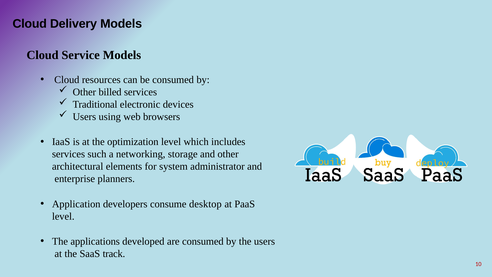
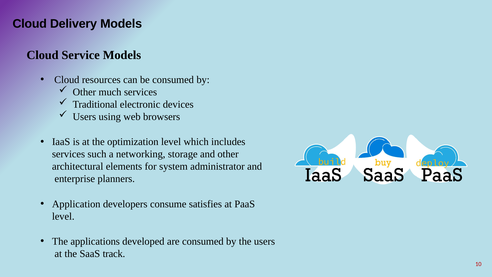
billed: billed -> much
desktop: desktop -> satisfies
